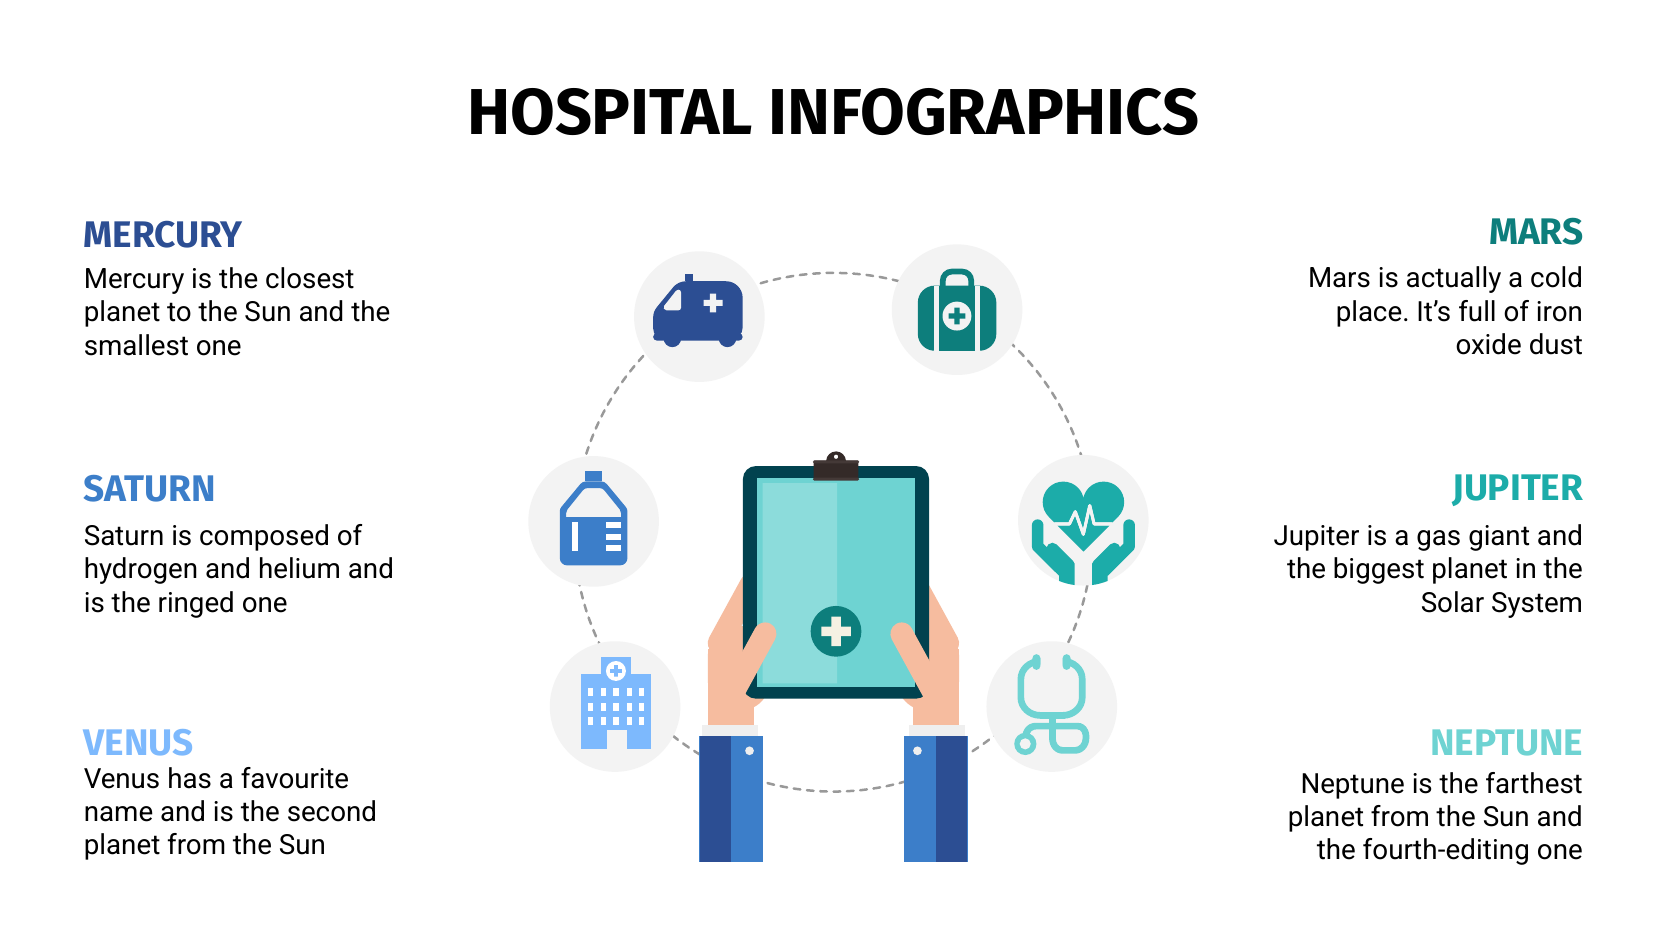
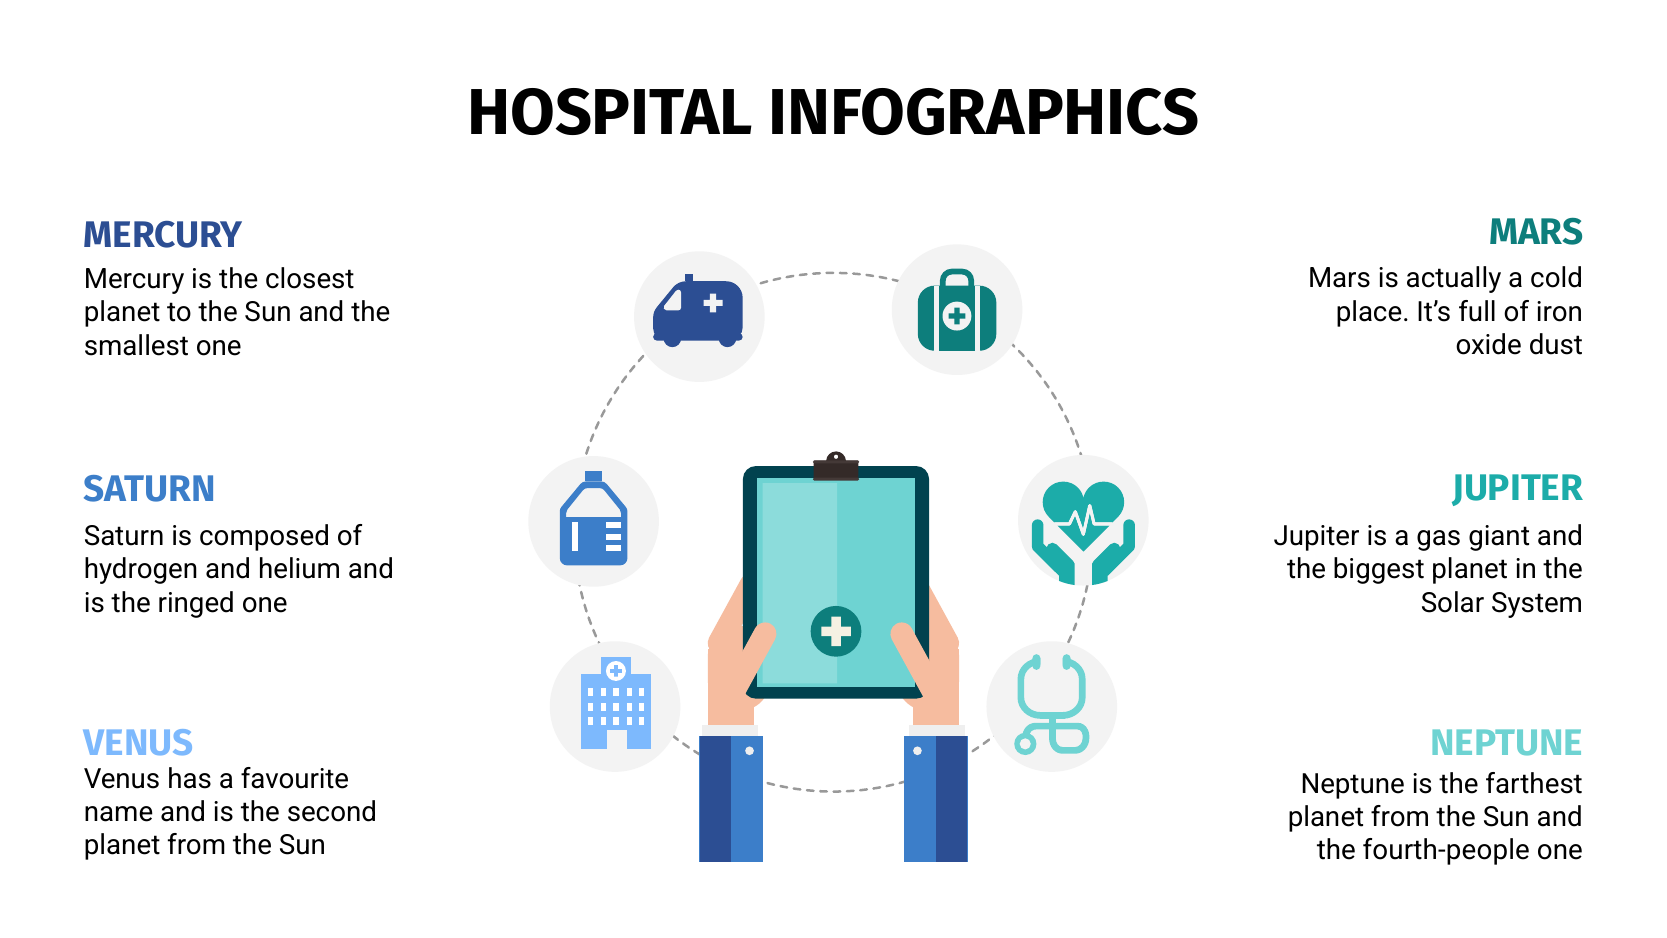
fourth-editing: fourth-editing -> fourth-people
